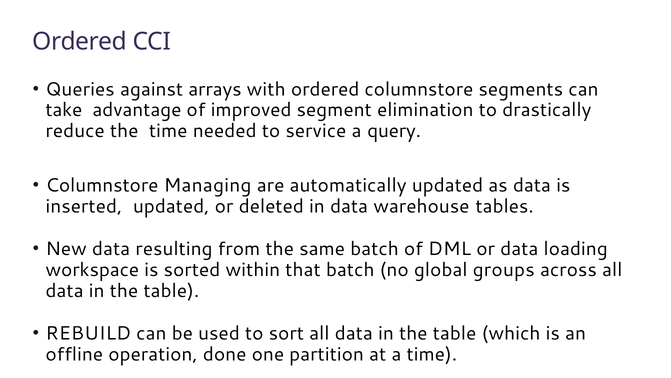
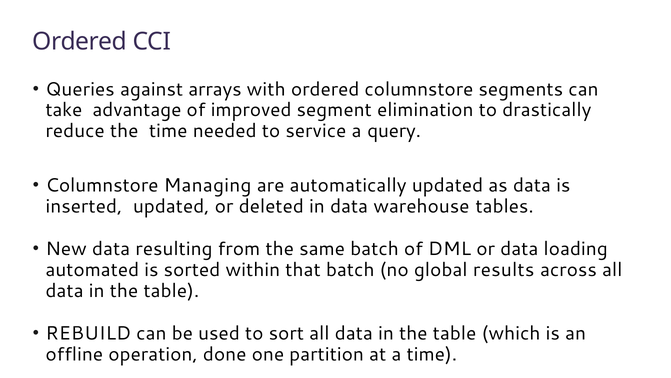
workspace: workspace -> automated
groups: groups -> results
